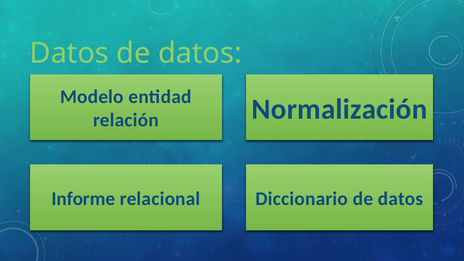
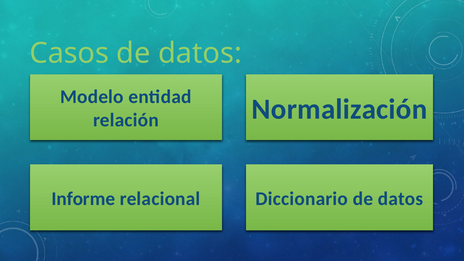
Datos at (69, 53): Datos -> Casos
